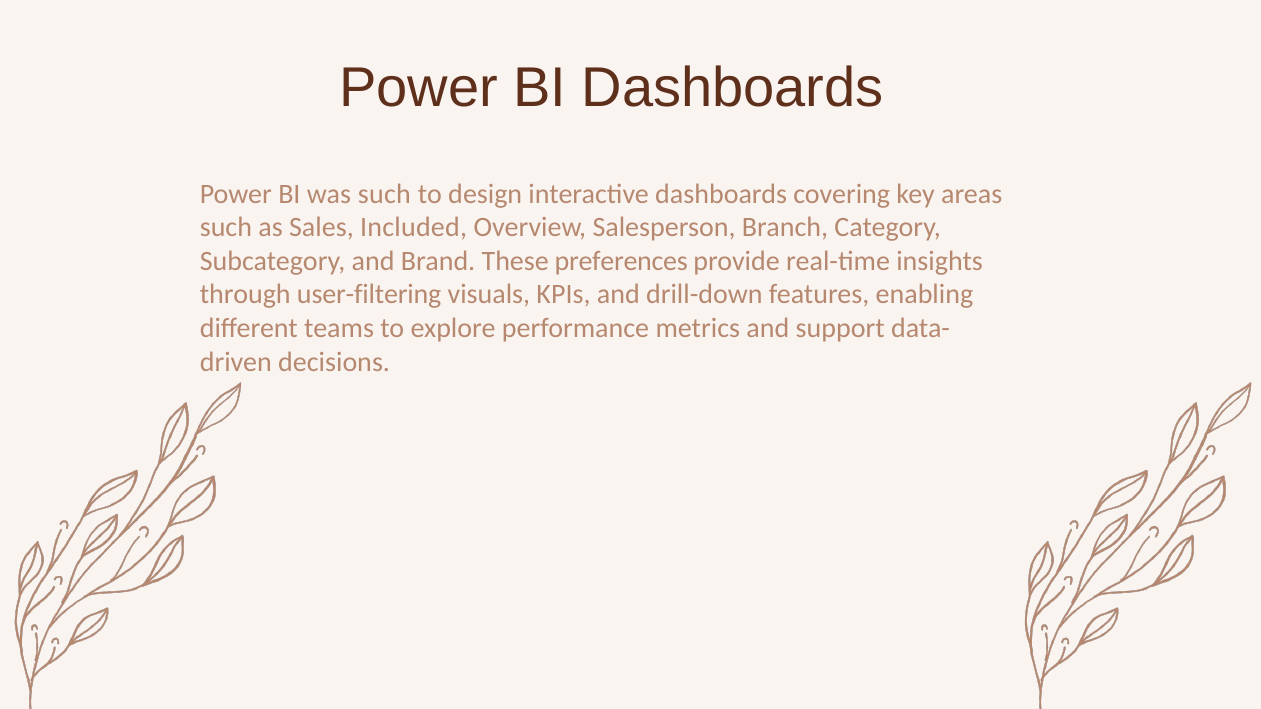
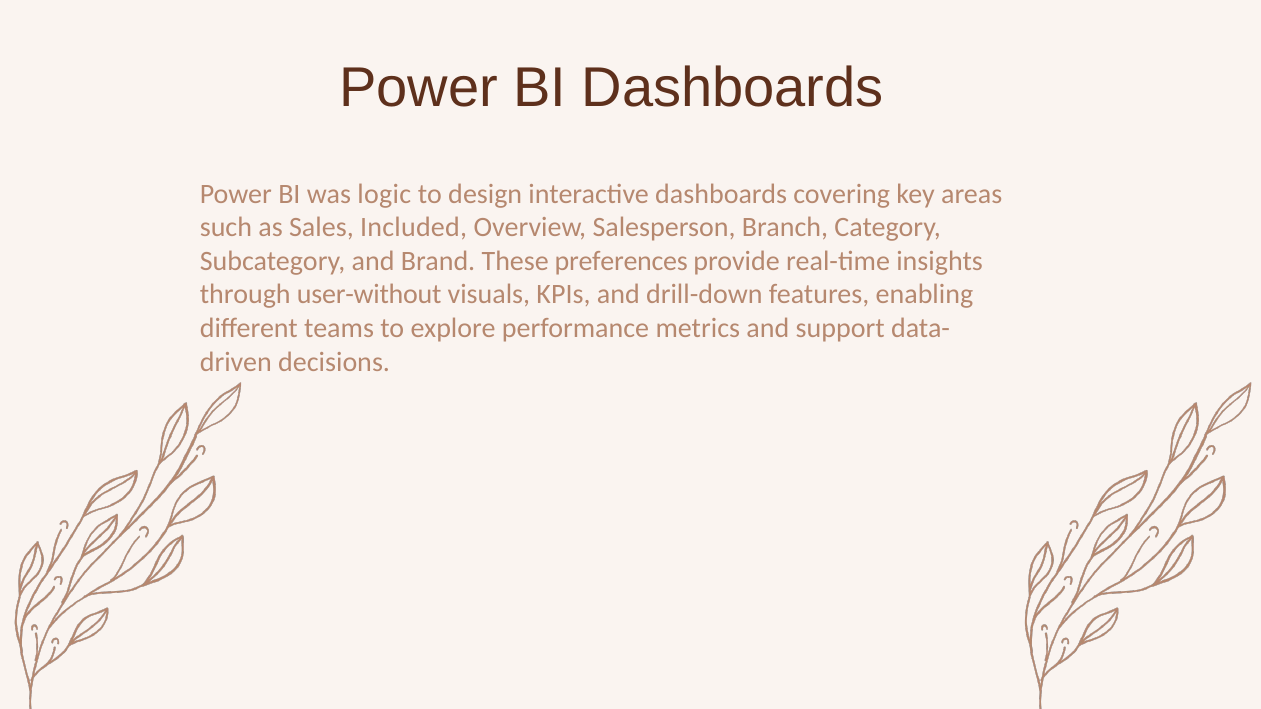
was such: such -> logic
user-filtering: user-filtering -> user-without
